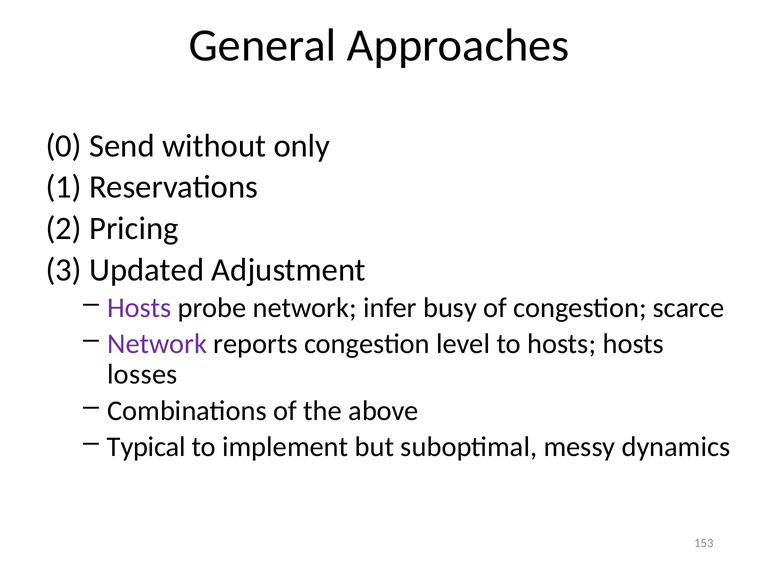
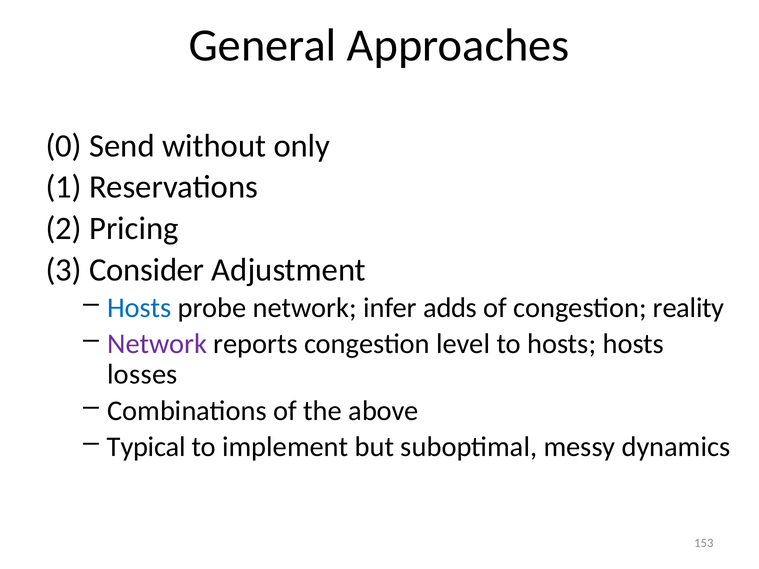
Updated: Updated -> Consider
Hosts at (139, 308) colour: purple -> blue
busy: busy -> adds
scarce: scarce -> reality
